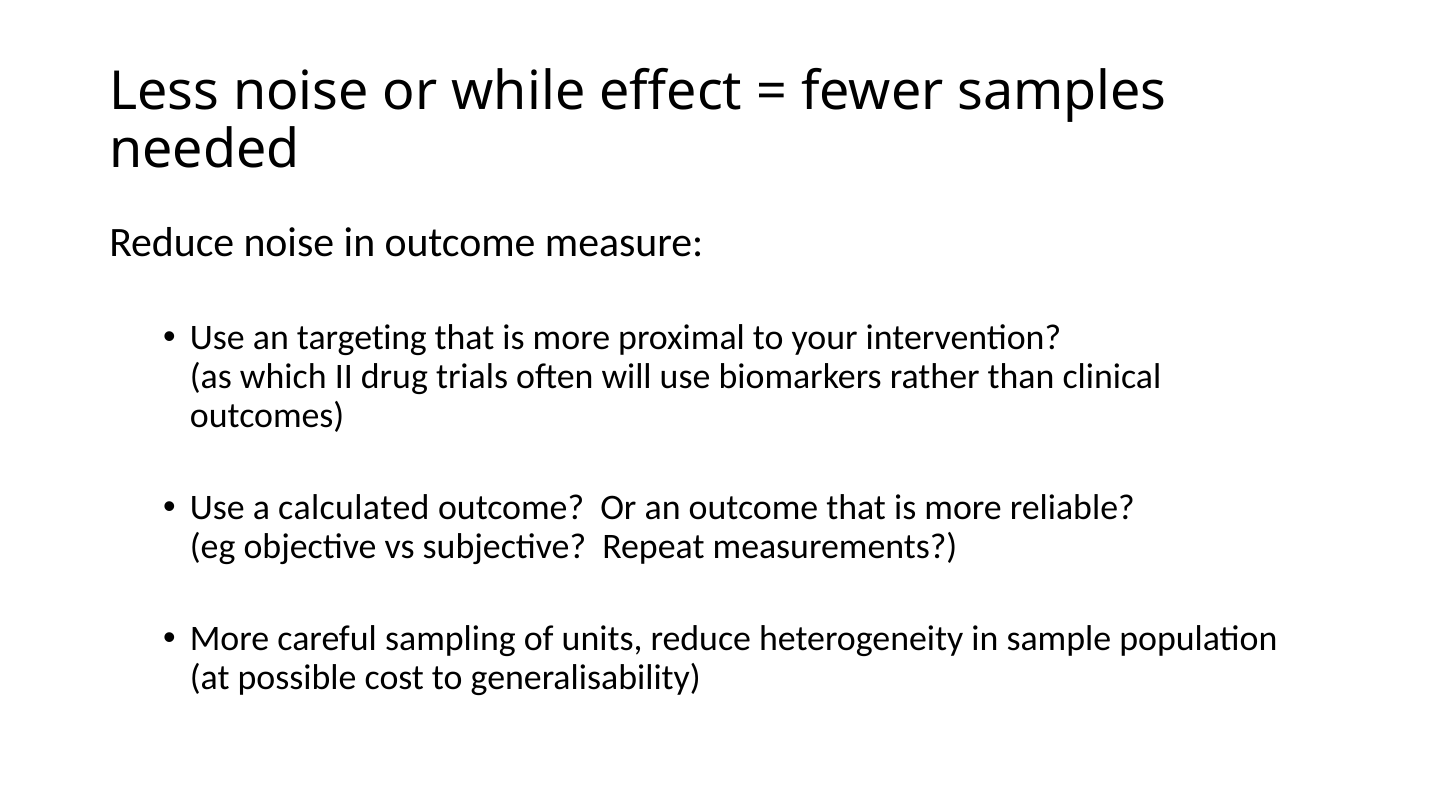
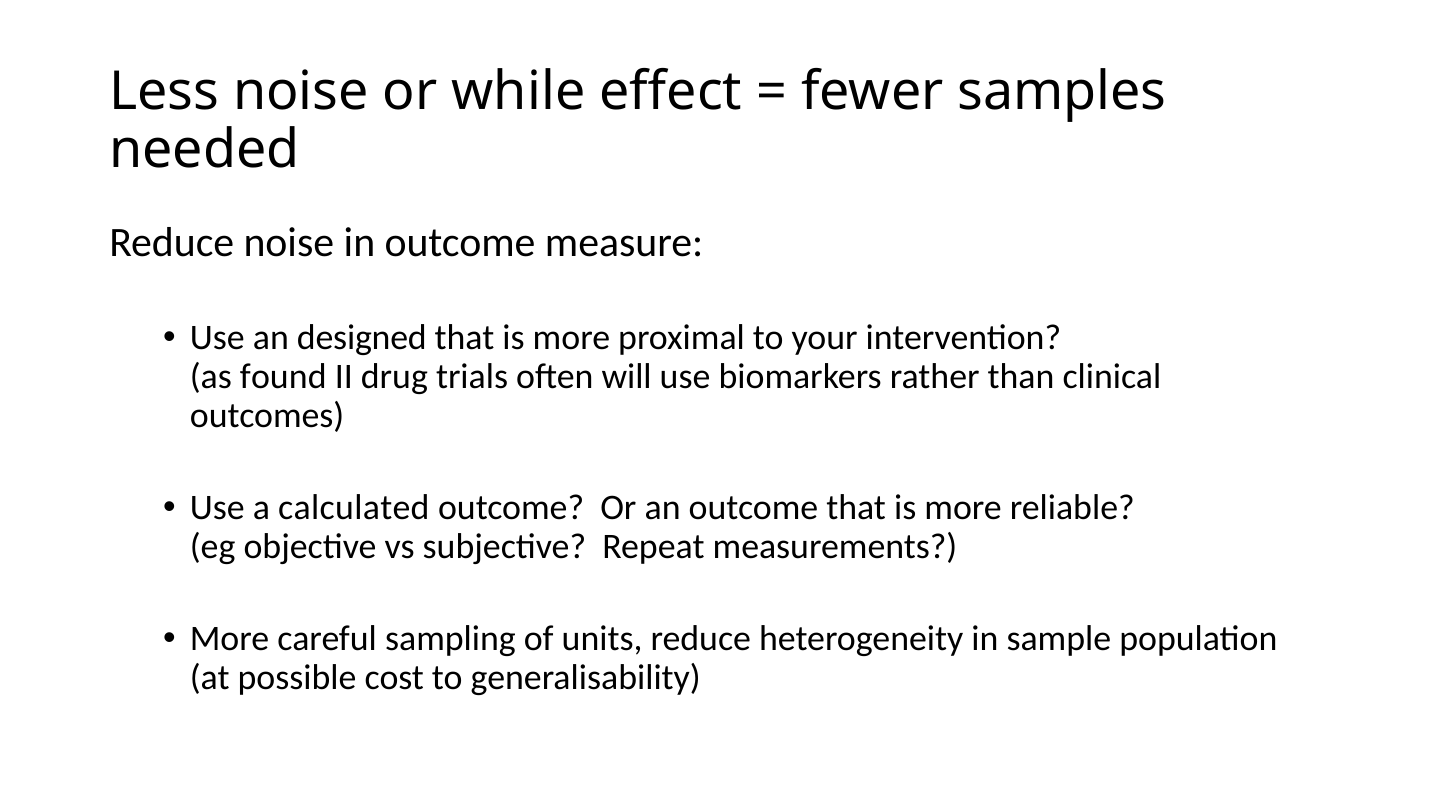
targeting: targeting -> designed
which: which -> found
